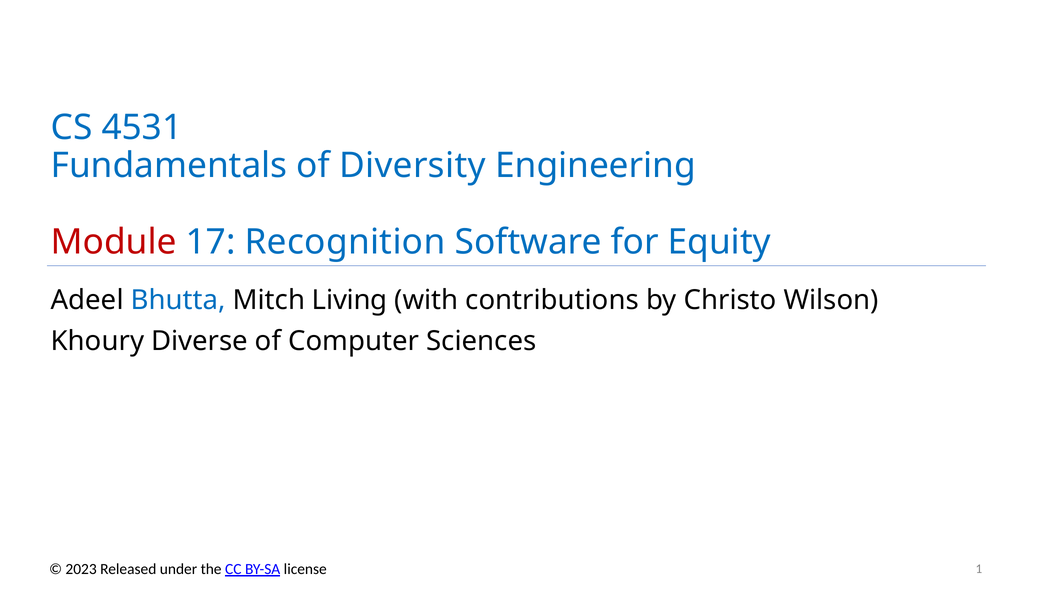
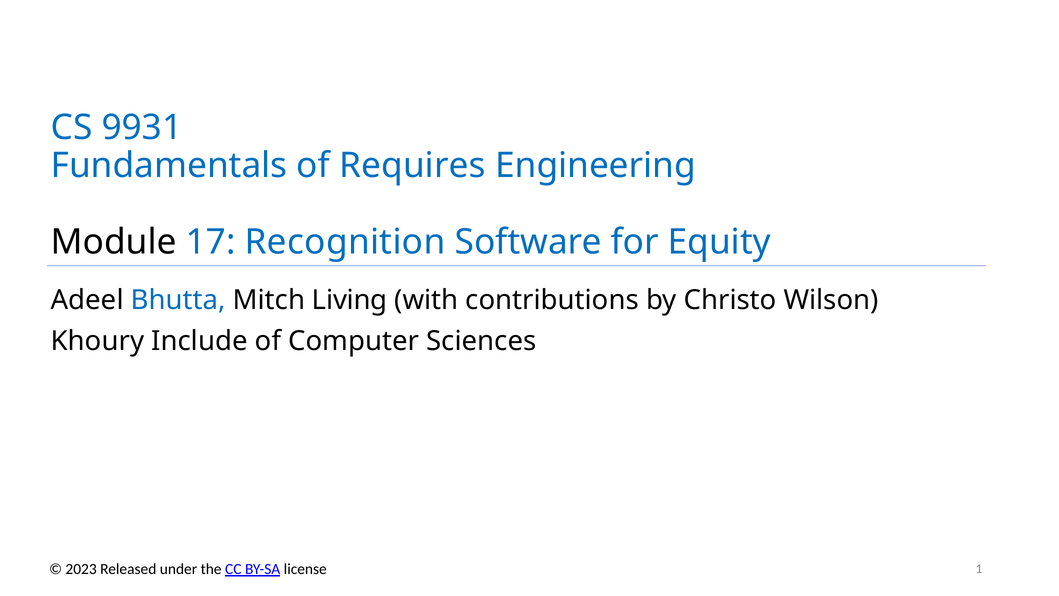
4531: 4531 -> 9931
Diversity: Diversity -> Requires
Module colour: red -> black
Diverse: Diverse -> Include
